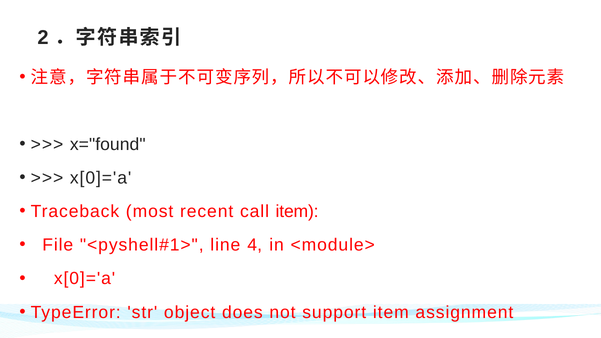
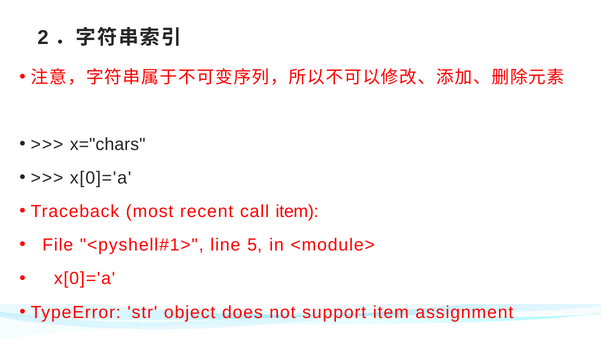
x="found: x="found -> x="chars
4: 4 -> 5
